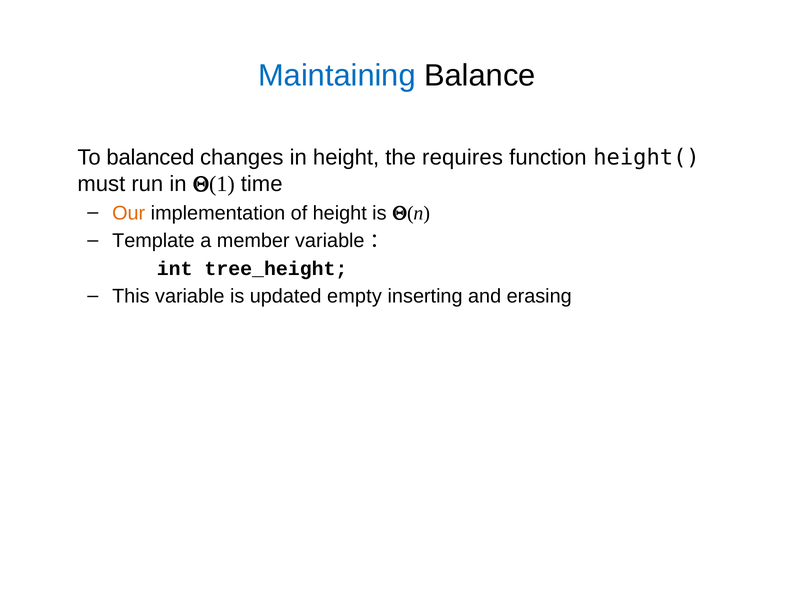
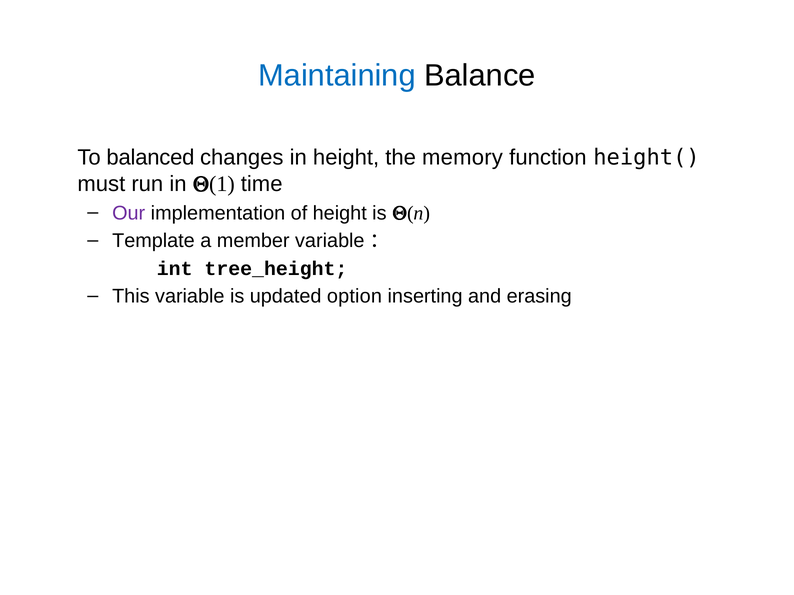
requires: requires -> memory
Our colour: orange -> purple
empty: empty -> option
